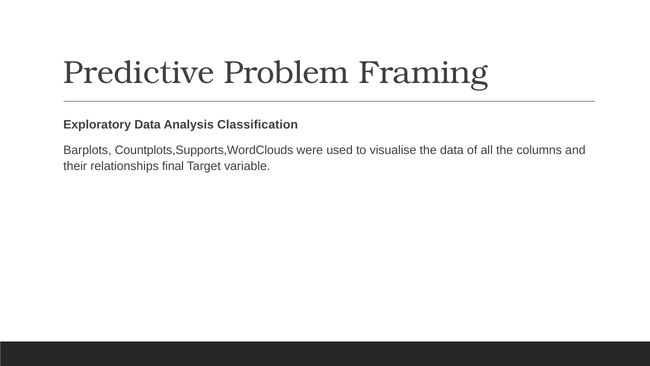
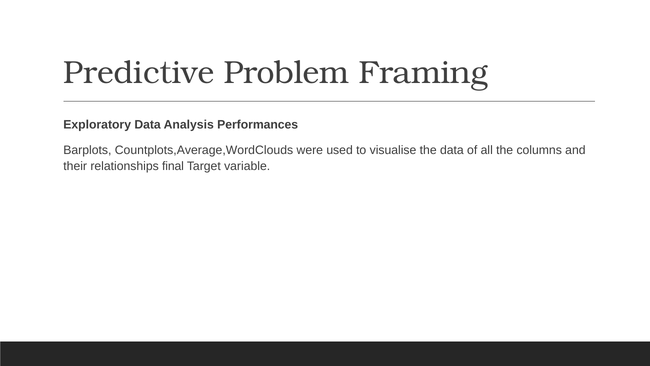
Classification: Classification -> Performances
Countplots,Supports,WordClouds: Countplots,Supports,WordClouds -> Countplots,Average,WordClouds
